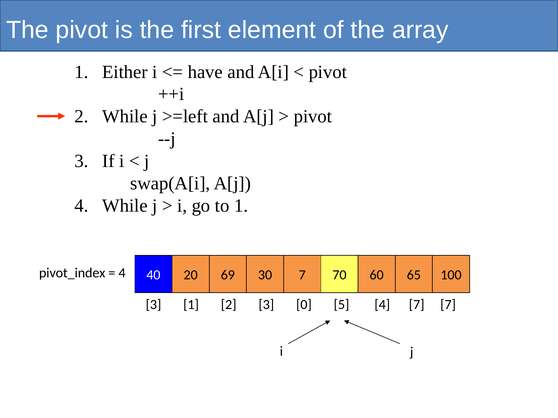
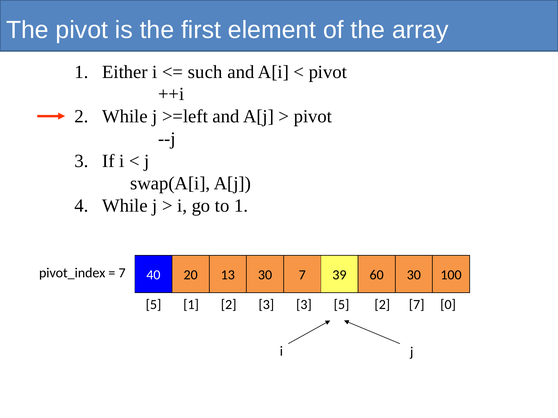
have: have -> such
4 at (122, 273): 4 -> 7
69: 69 -> 13
70: 70 -> 39
60 65: 65 -> 30
3 at (154, 305): 3 -> 5
3 0: 0 -> 3
5 4: 4 -> 2
7 7: 7 -> 0
